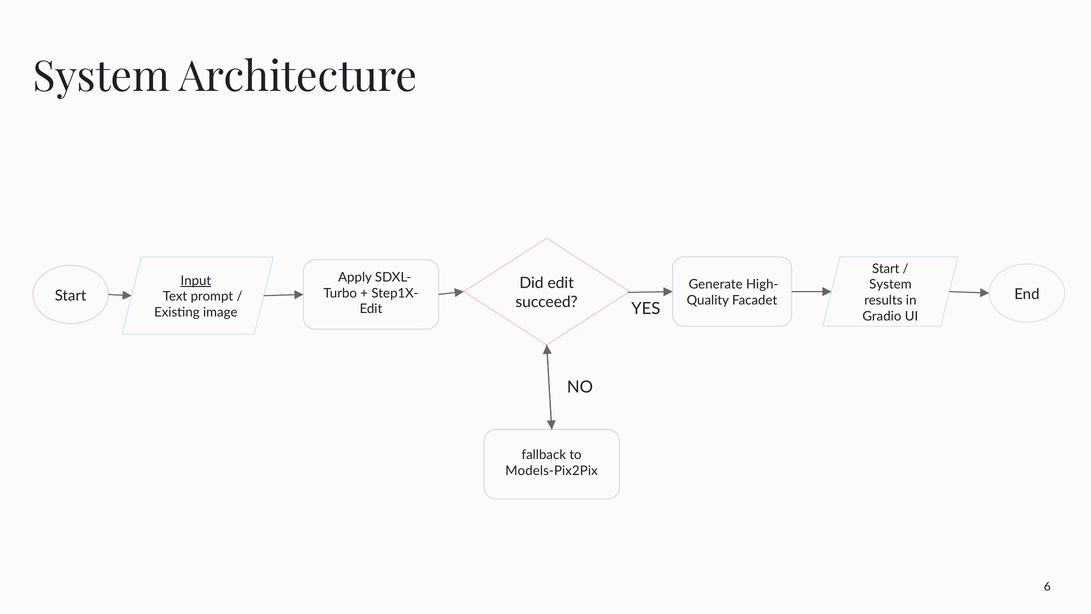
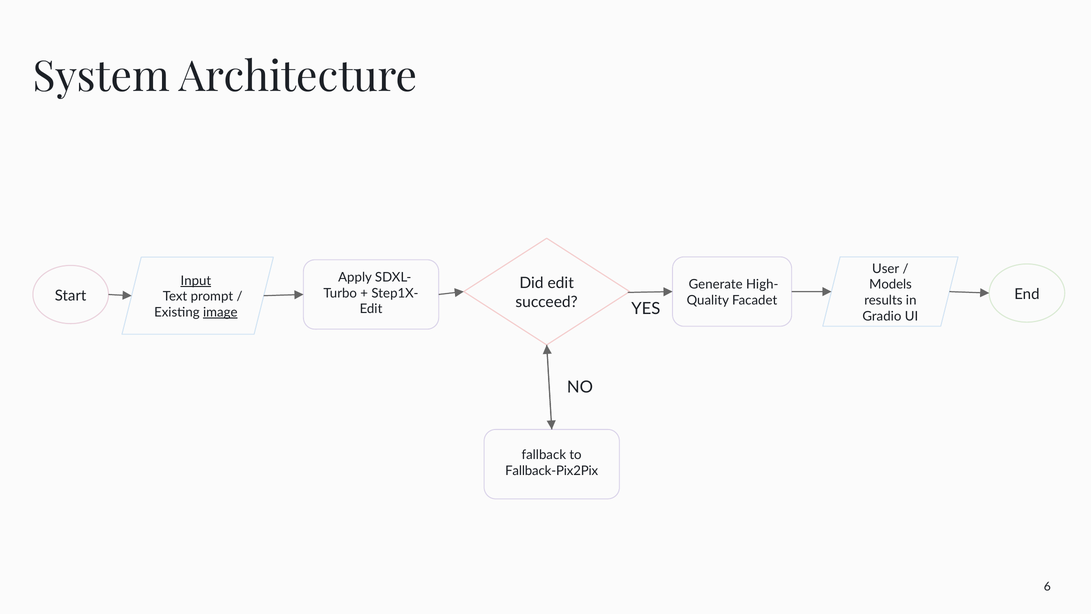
Start at (886, 269): Start -> User
System at (890, 284): System -> Models
image underline: none -> present
Models-Pix2Pix: Models-Pix2Pix -> Fallback-Pix2Pix
